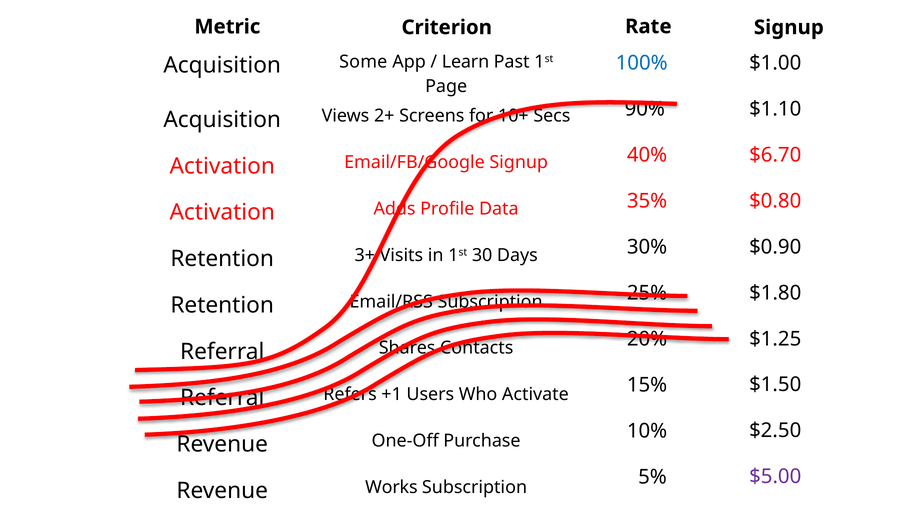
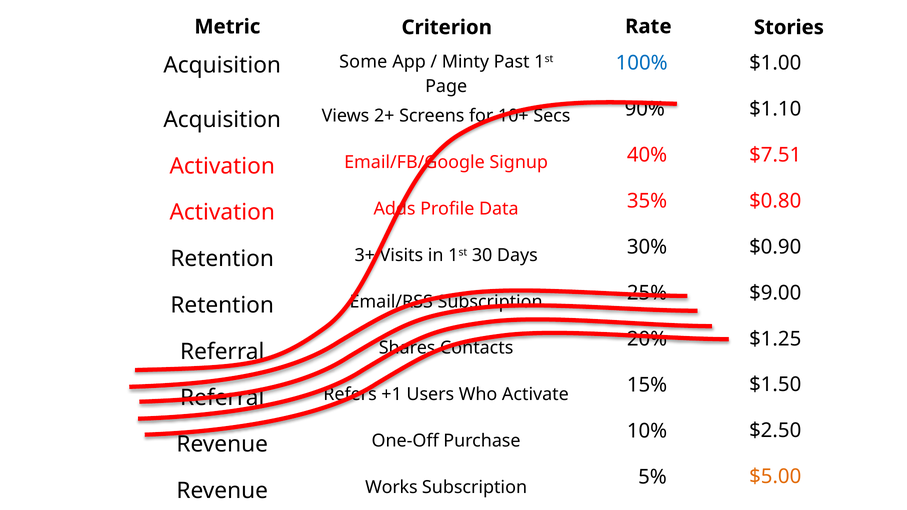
Rate Signup: Signup -> Stories
Learn: Learn -> Minty
$6.70: $6.70 -> $7.51
$1.80: $1.80 -> $9.00
$5.00 colour: purple -> orange
